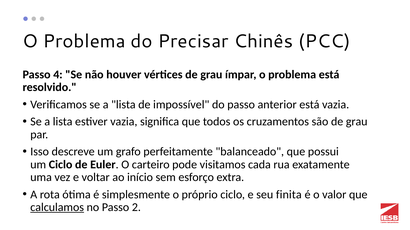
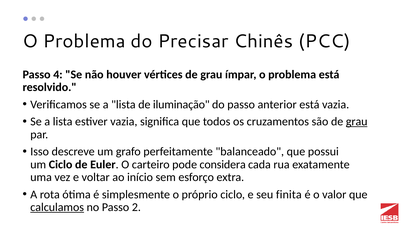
impossível: impossível -> iluminação
grau at (357, 122) underline: none -> present
visitamos: visitamos -> considera
